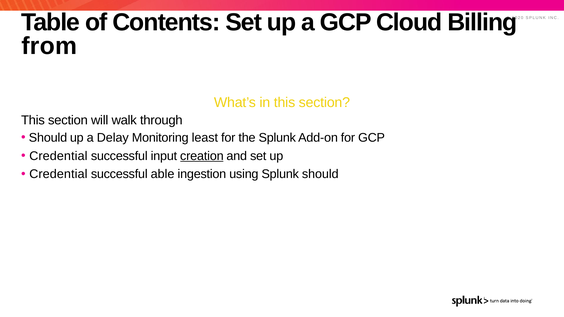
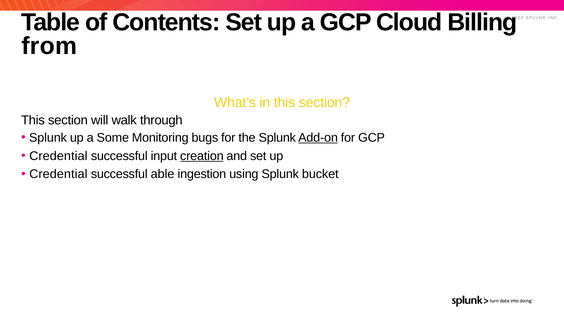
Should at (48, 138): Should -> Splunk
Delay: Delay -> Some
least: least -> bugs
Add-on underline: none -> present
Splunk should: should -> bucket
